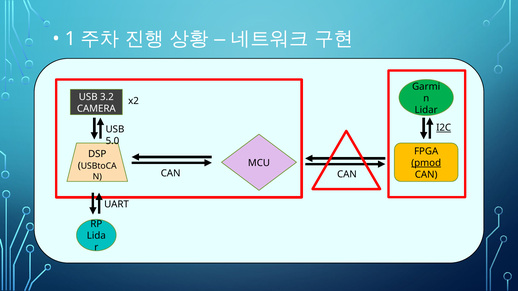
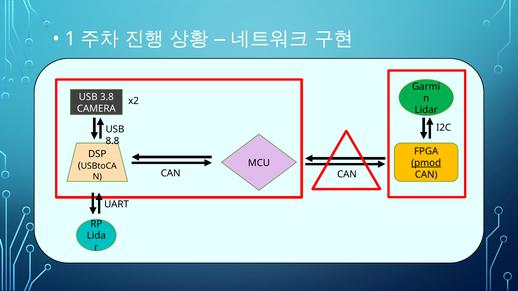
3.2: 3.2 -> 3.8
I2C underline: present -> none
5.0: 5.0 -> 8.8
